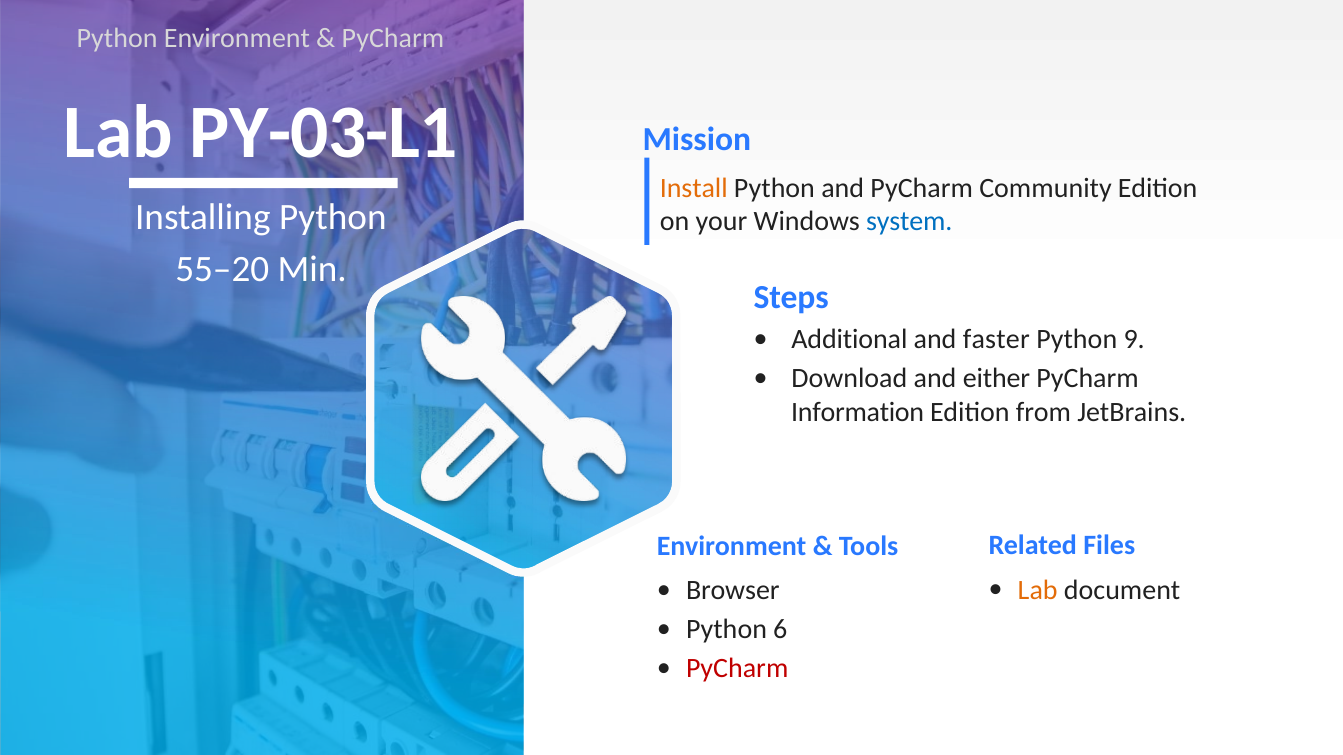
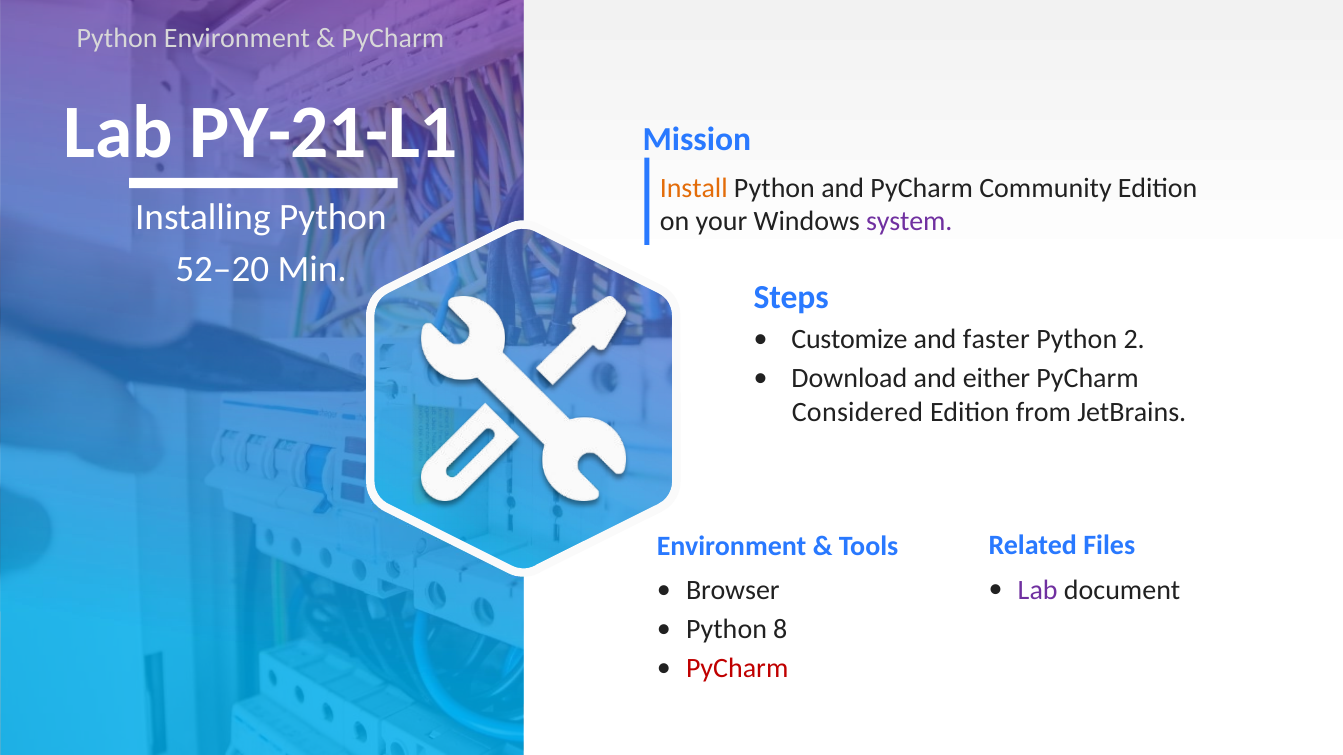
PY-03-L1: PY-03-L1 -> PY-21-L1
system colour: blue -> purple
55–20: 55–20 -> 52–20
Additional: Additional -> Customize
9: 9 -> 2
Information: Information -> Considered
Lab at (1038, 590) colour: orange -> purple
6: 6 -> 8
